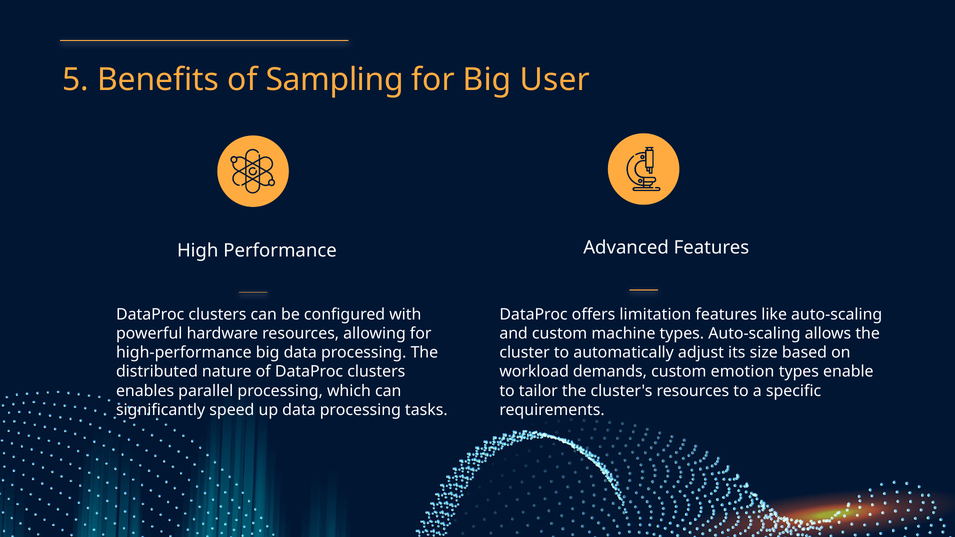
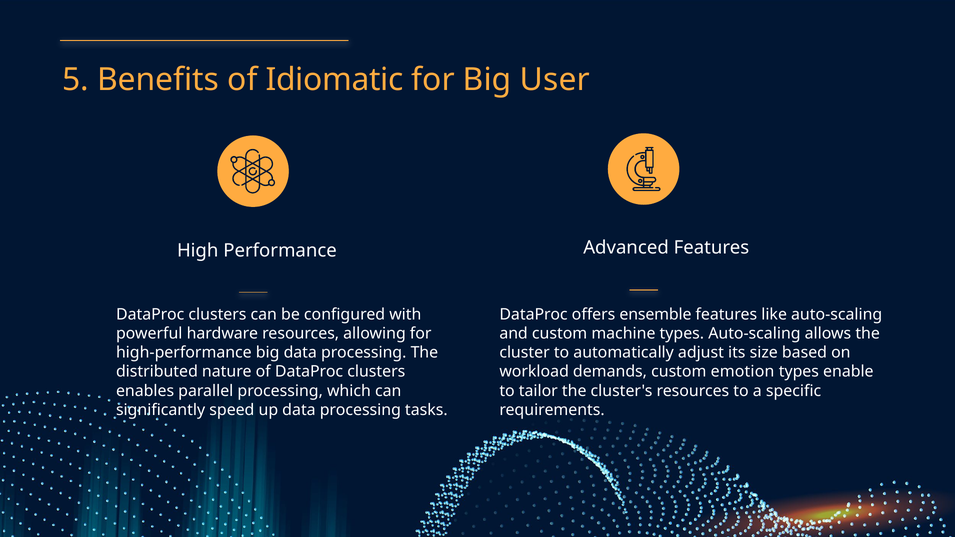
Sampling: Sampling -> Idiomatic
limitation: limitation -> ensemble
